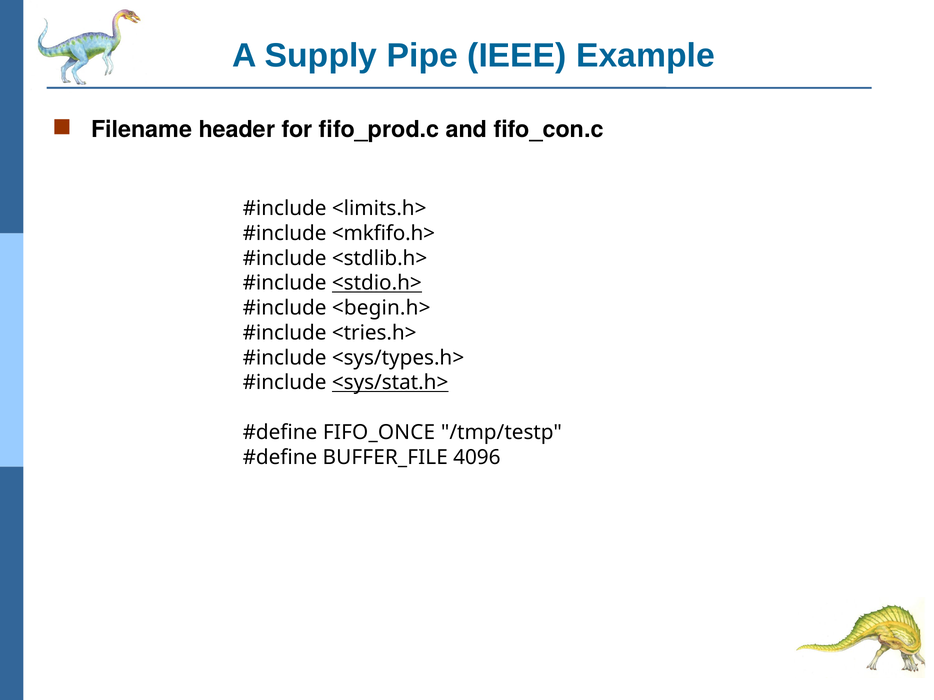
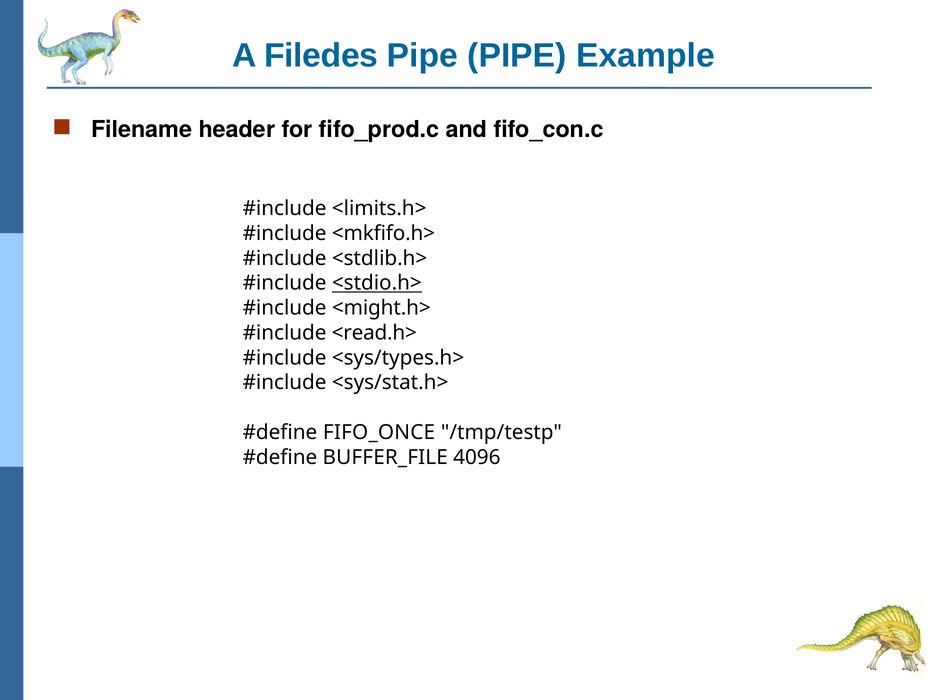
Supply: Supply -> Filedes
Pipe IEEE: IEEE -> PIPE
<begin.h>: <begin.h> -> <might.h>
<tries.h>: <tries.h> -> <read.h>
<sys/stat.h> underline: present -> none
